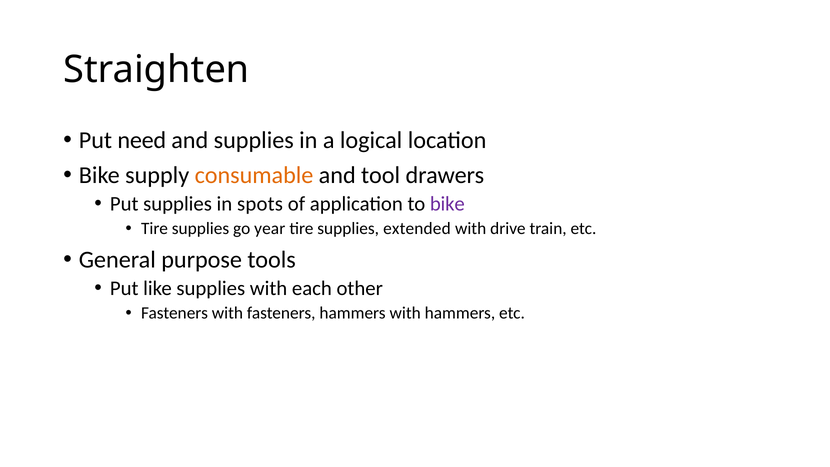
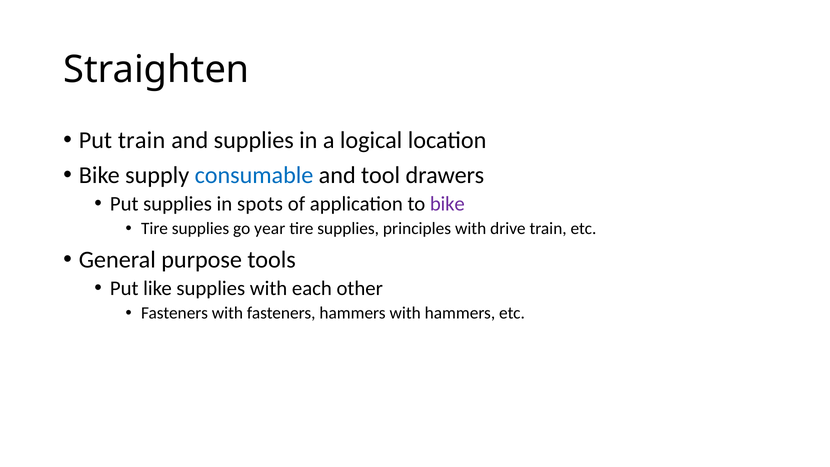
Put need: need -> train
consumable colour: orange -> blue
extended: extended -> principles
